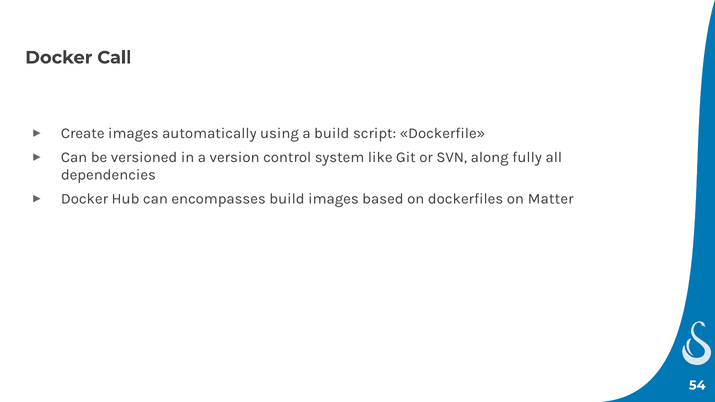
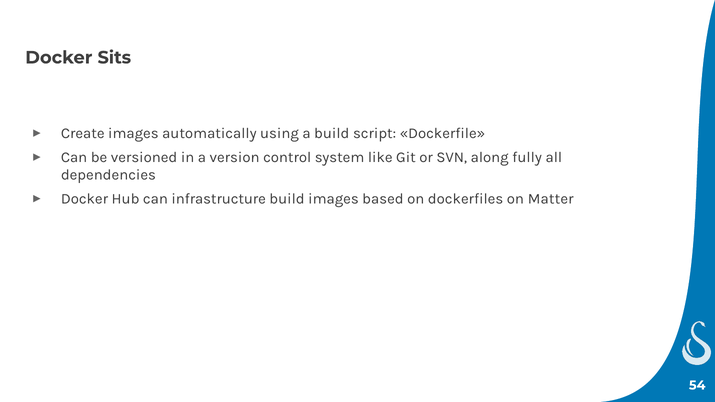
Call: Call -> Sits
encompasses: encompasses -> infrastructure
